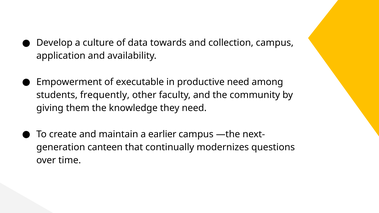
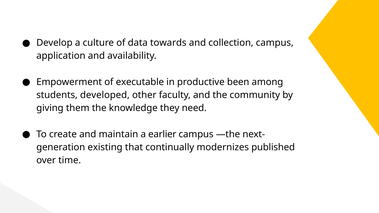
productive need: need -> been
frequently: frequently -> developed
canteen: canteen -> existing
questions: questions -> published
